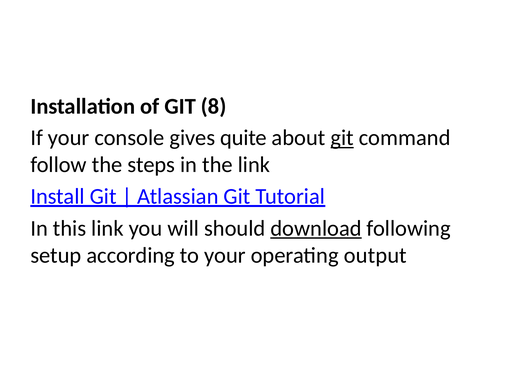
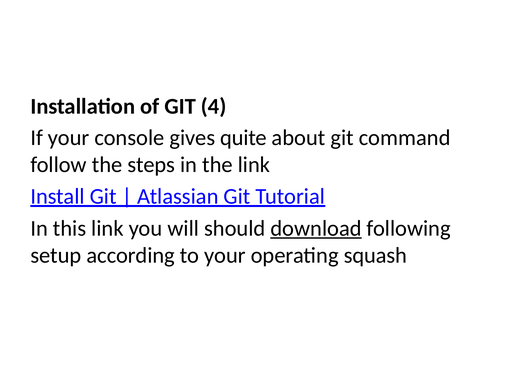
8: 8 -> 4
git at (342, 138) underline: present -> none
output: output -> squash
